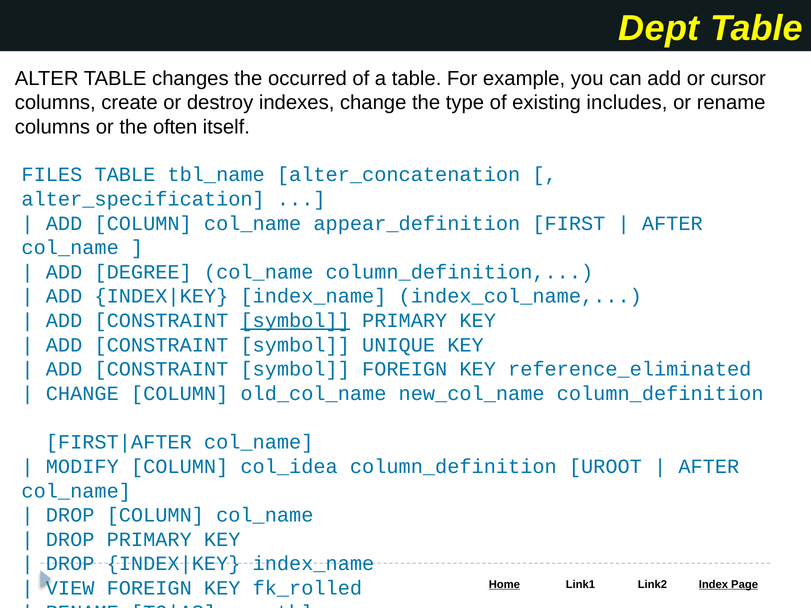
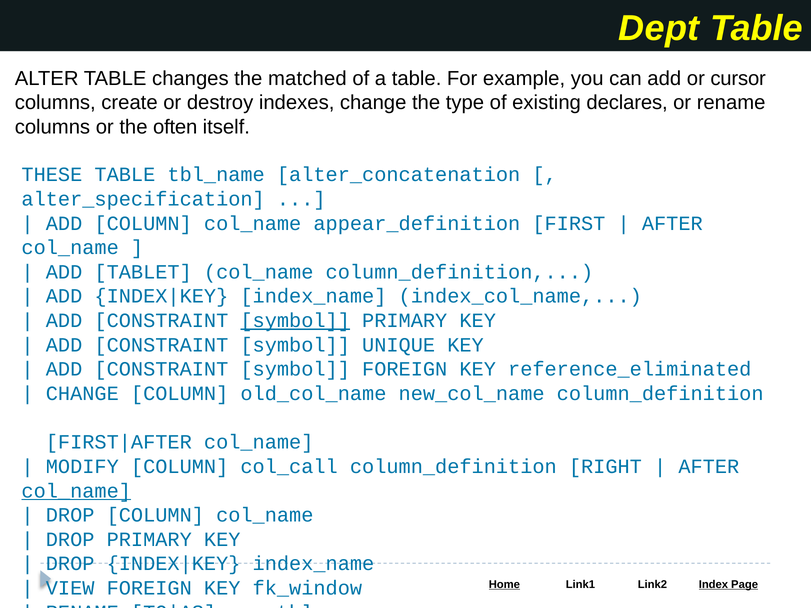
occurred: occurred -> matched
includes: includes -> declares
FILES: FILES -> THESE
DEGREE: DEGREE -> TABLET
col_idea: col_idea -> col_call
UROOT: UROOT -> RIGHT
col_name at (76, 491) underline: none -> present
fk_rolled: fk_rolled -> fk_window
